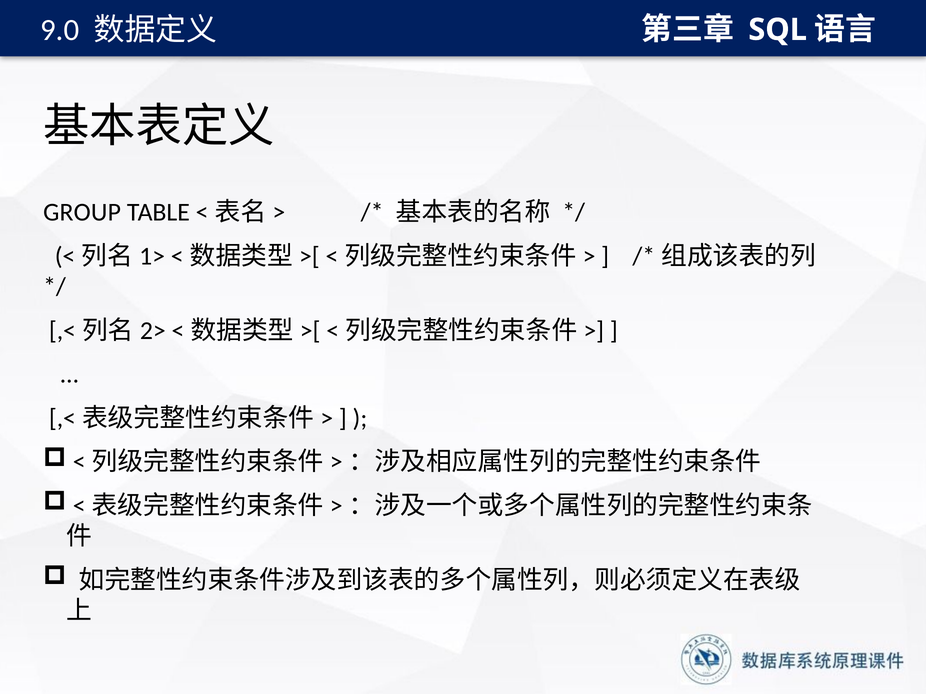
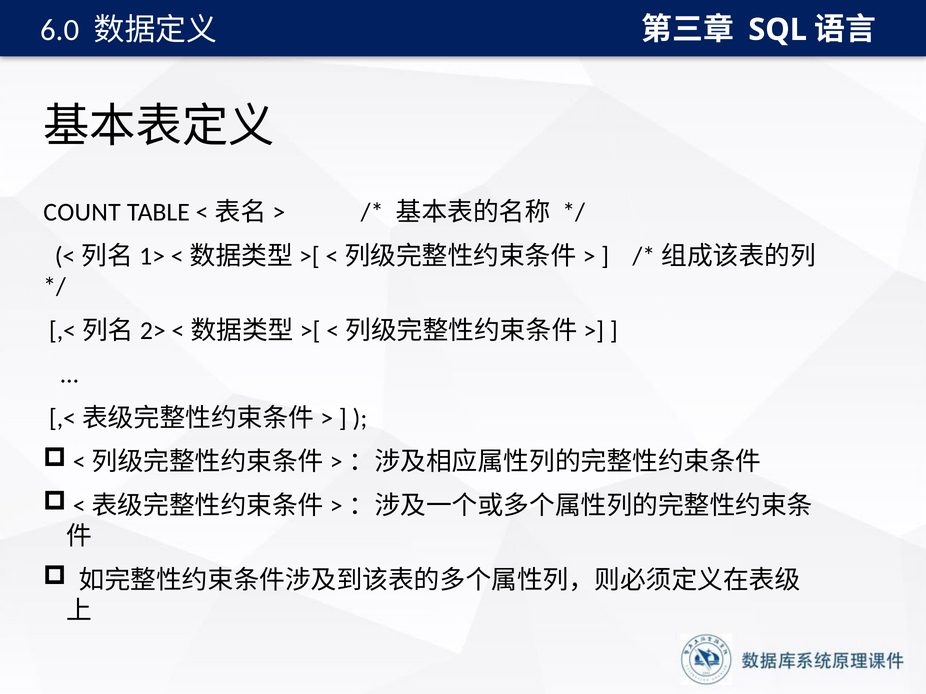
9.0: 9.0 -> 6.0
GROUP: GROUP -> COUNT
